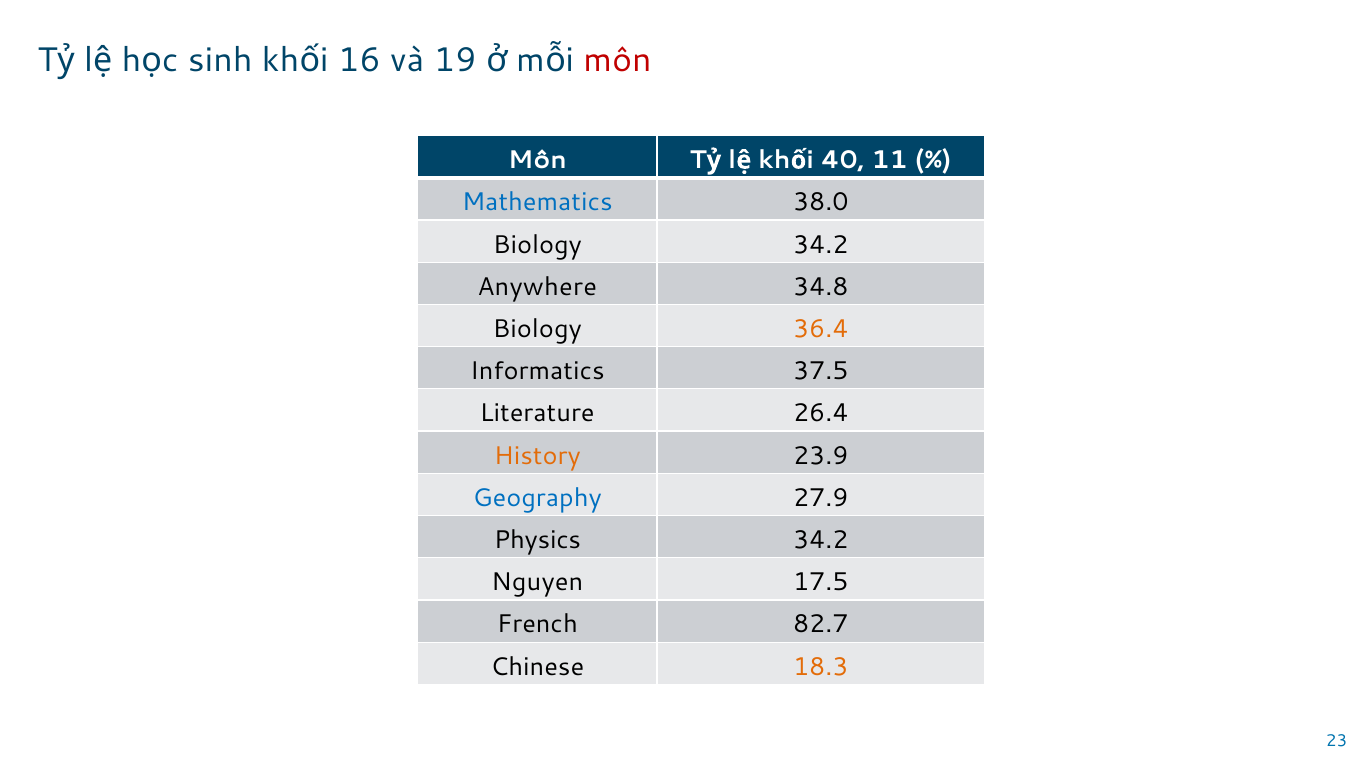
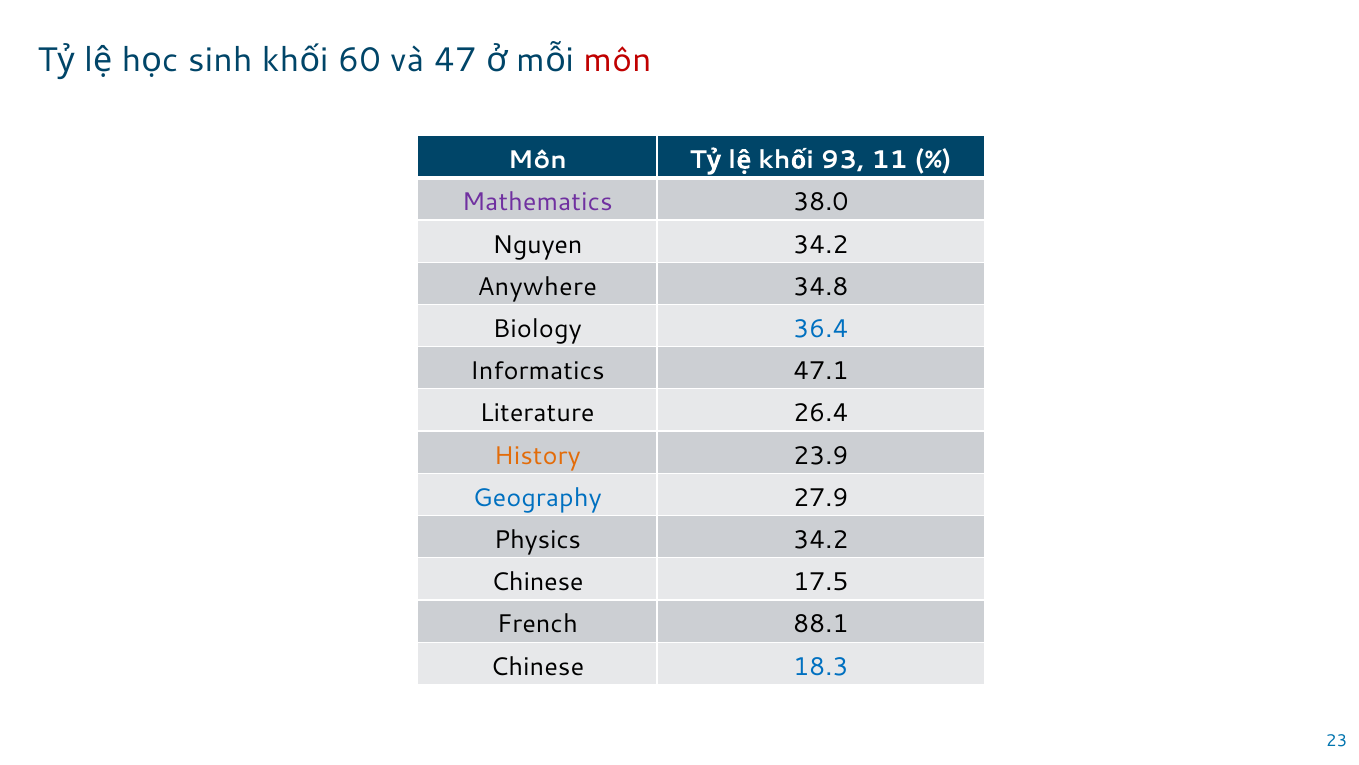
16: 16 -> 60
19: 19 -> 47
40: 40 -> 93
Mathematics colour: blue -> purple
Biology at (537, 244): Biology -> Nguyen
36.4 colour: orange -> blue
37.5: 37.5 -> 47.1
Nguyen at (537, 582): Nguyen -> Chinese
82.7: 82.7 -> 88.1
18.3 colour: orange -> blue
